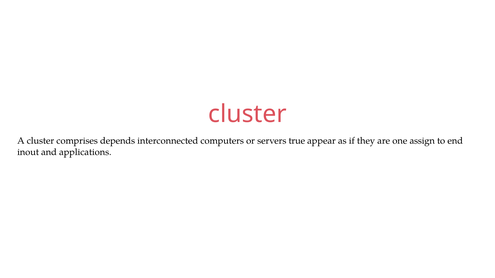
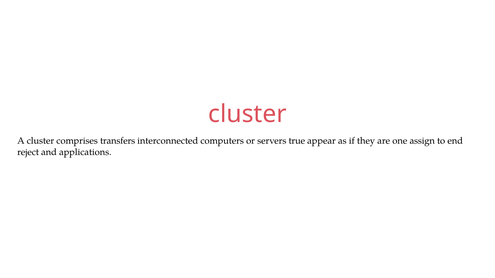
depends: depends -> transfers
inout: inout -> reject
